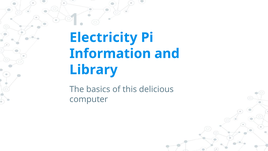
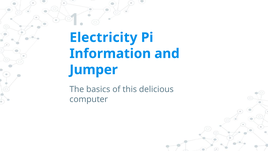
Library: Library -> Jumper
